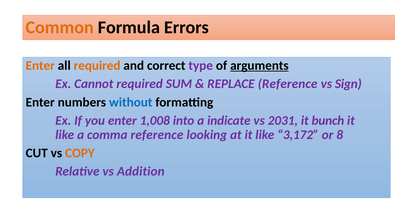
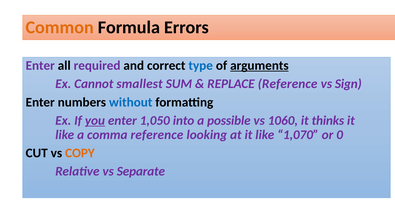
Enter at (40, 66) colour: orange -> purple
required at (97, 66) colour: orange -> purple
type colour: purple -> blue
Cannot required: required -> smallest
you underline: none -> present
1,008: 1,008 -> 1,050
indicate: indicate -> possible
2031: 2031 -> 1060
bunch: bunch -> thinks
3,172: 3,172 -> 1,070
8: 8 -> 0
Addition: Addition -> Separate
